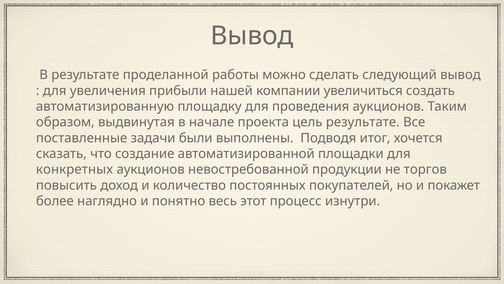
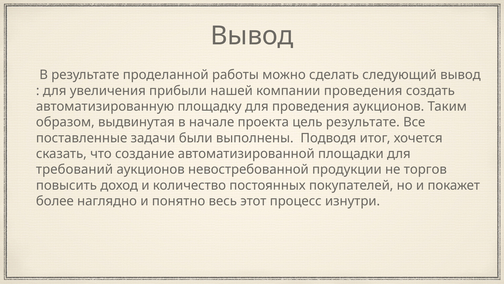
компании увеличиться: увеличиться -> проведения
конкретных: конкретных -> требований
